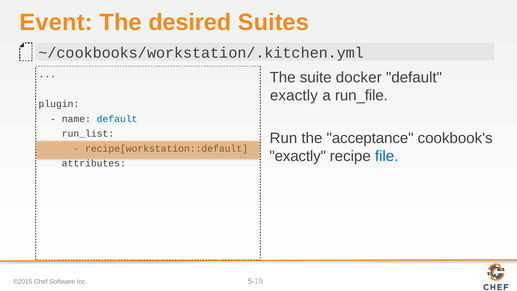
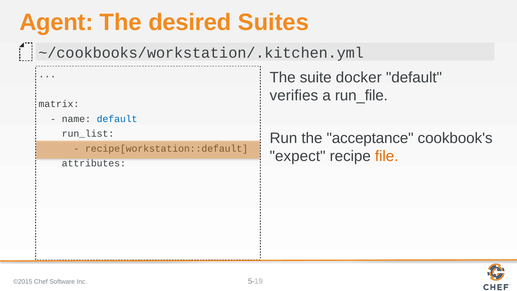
Event: Event -> Agent
exactly at (294, 95): exactly -> verifies
plugin: plugin -> matrix
exactly at (298, 156): exactly -> expect
file colour: blue -> orange
